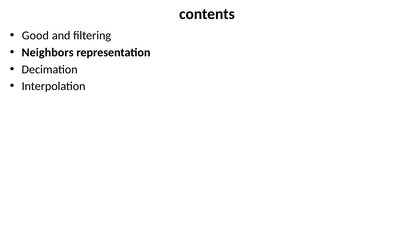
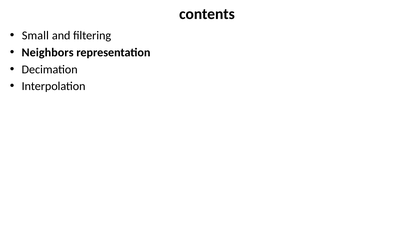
Good: Good -> Small
